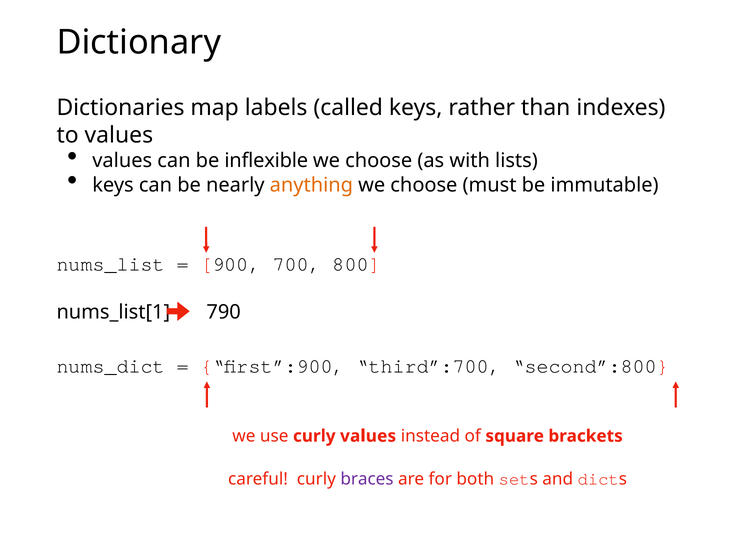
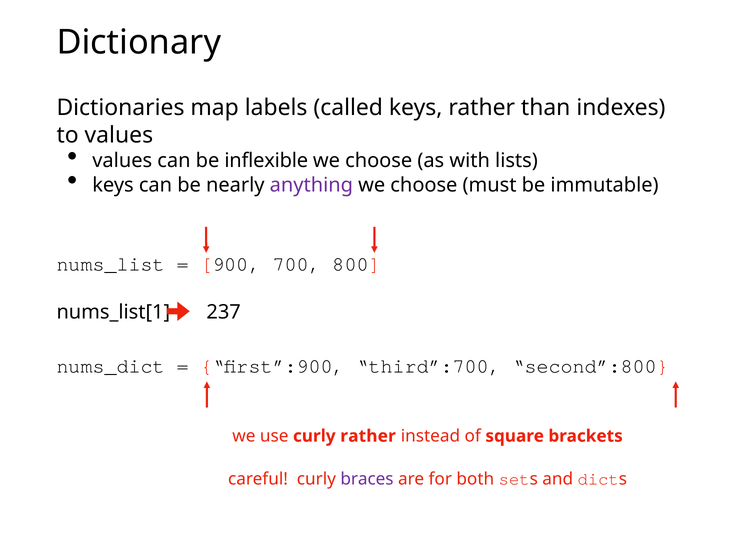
anything colour: orange -> purple
790: 790 -> 237
curly values: values -> rather
